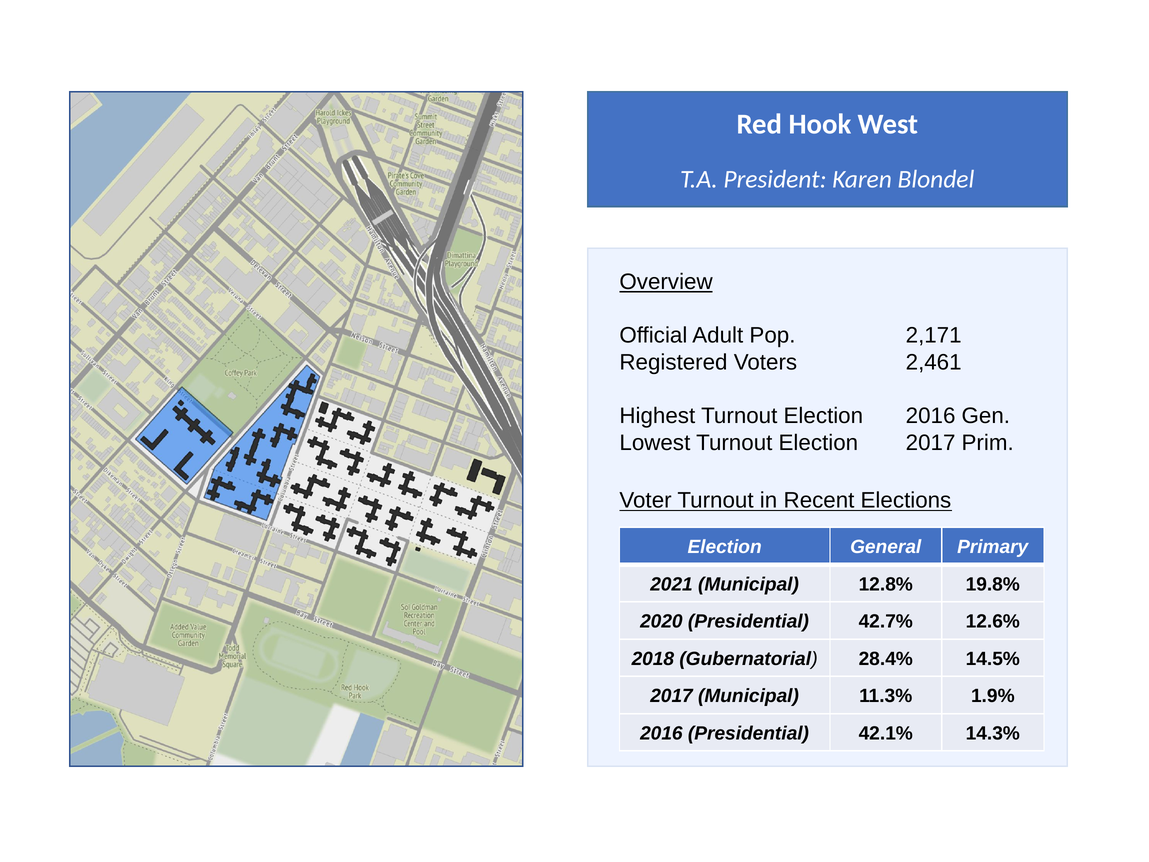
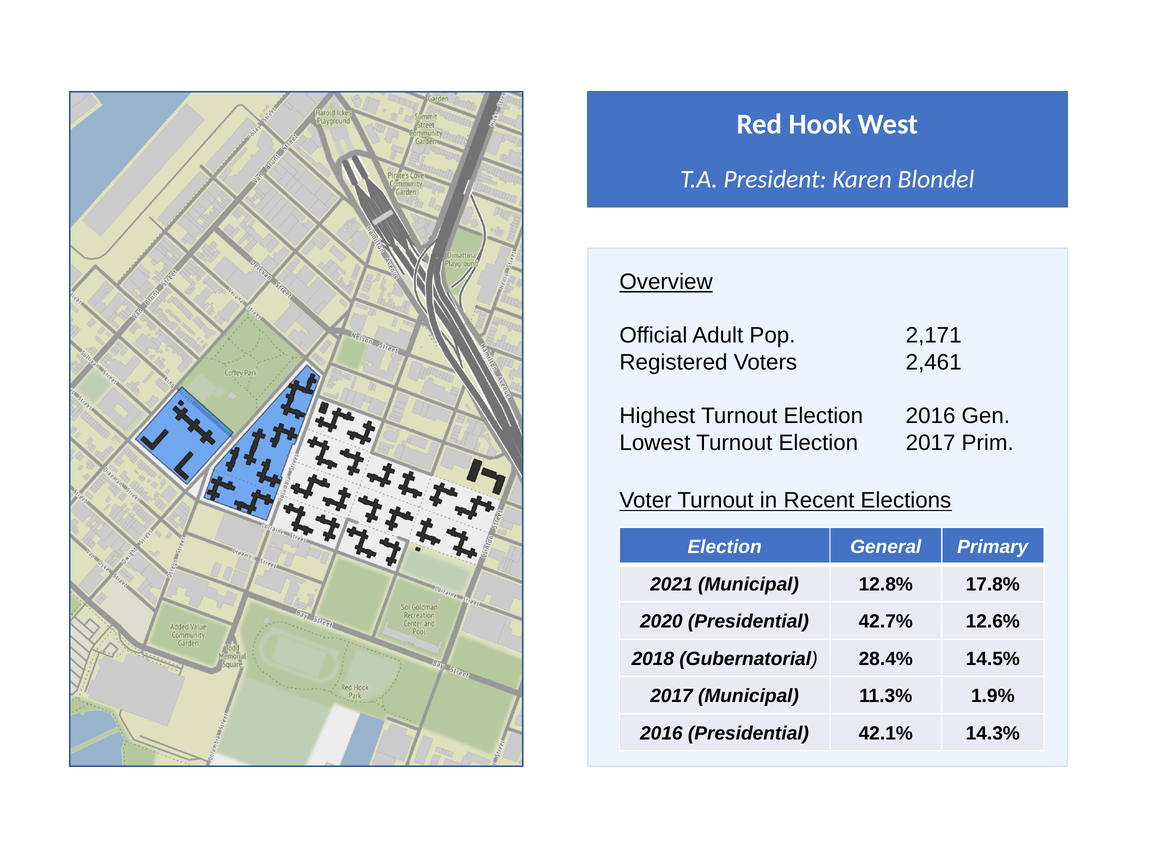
19.8%: 19.8% -> 17.8%
